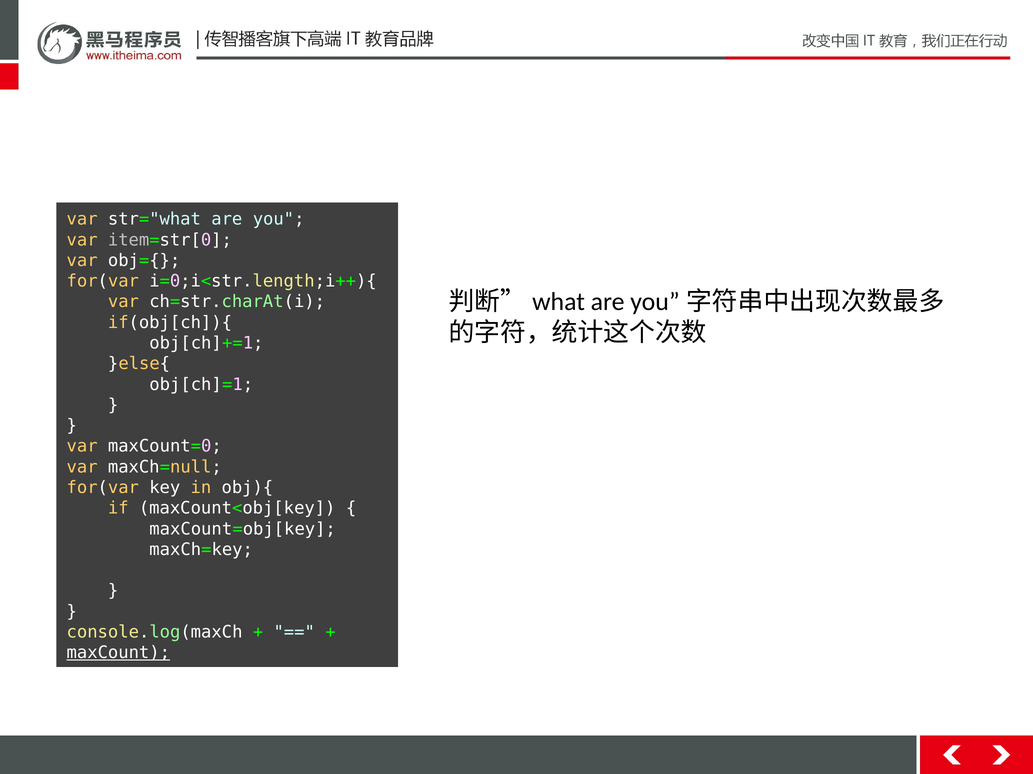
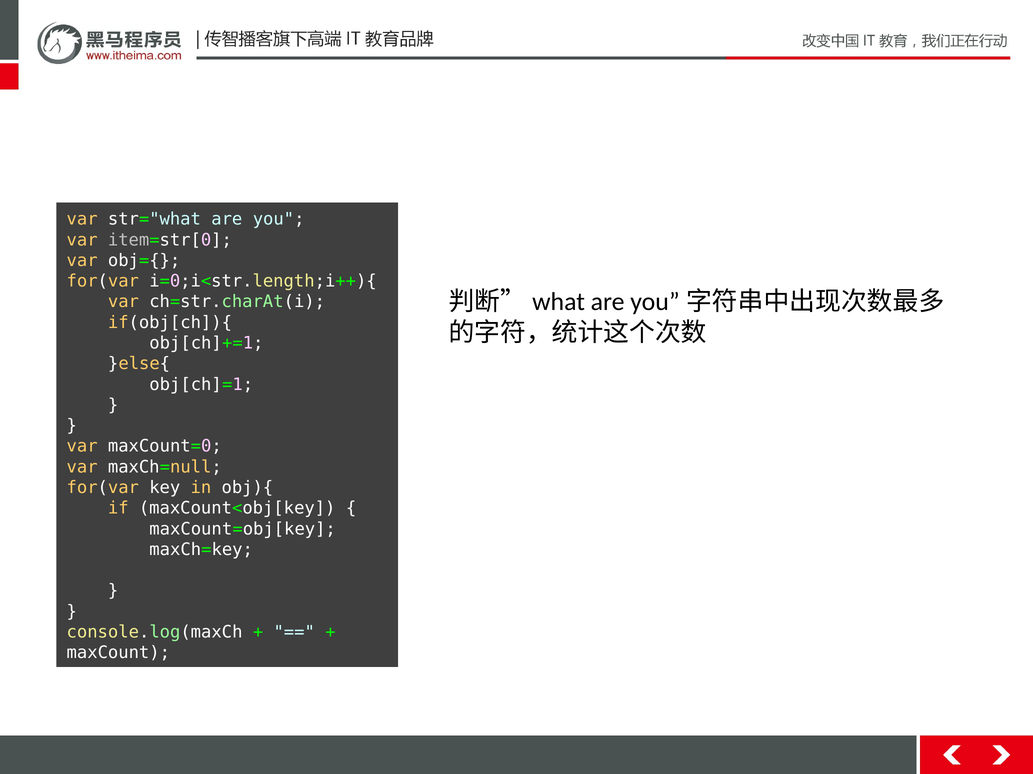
maxCount underline: present -> none
